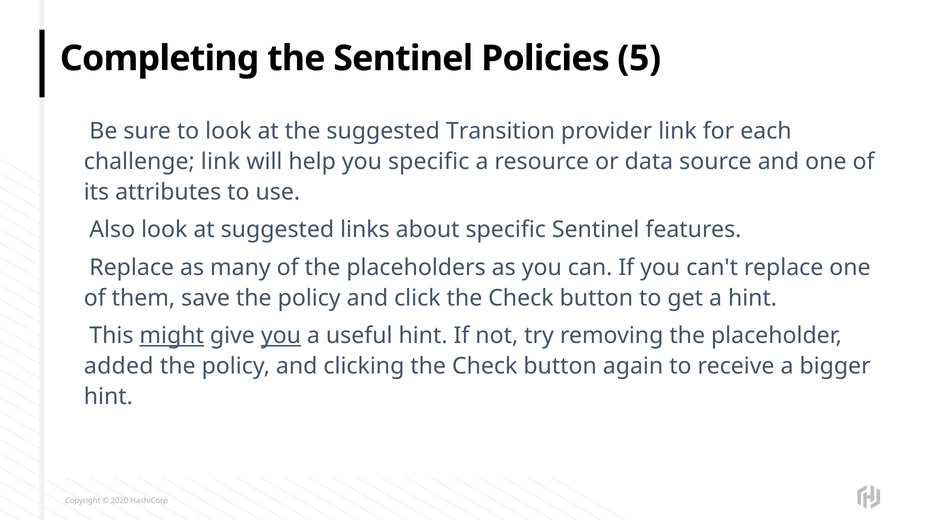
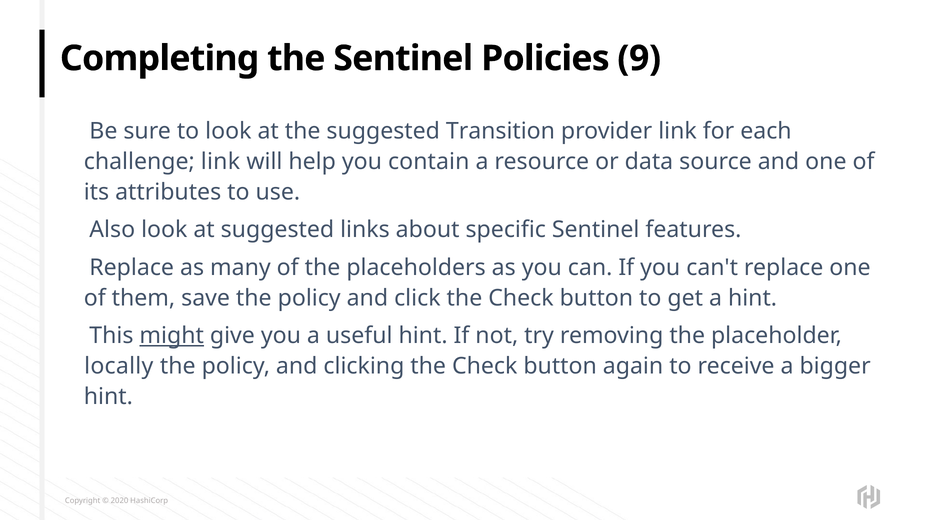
5: 5 -> 9
you specific: specific -> contain
you at (281, 336) underline: present -> none
added: added -> locally
